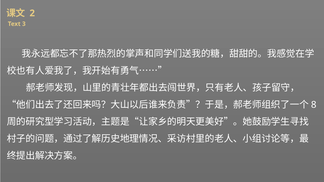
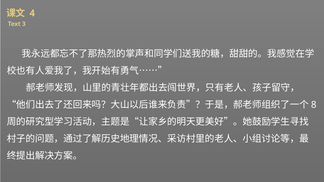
2: 2 -> 4
